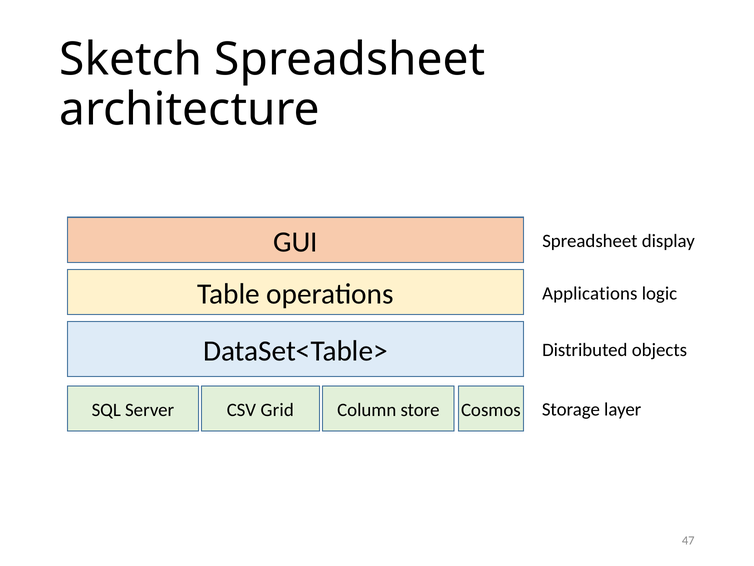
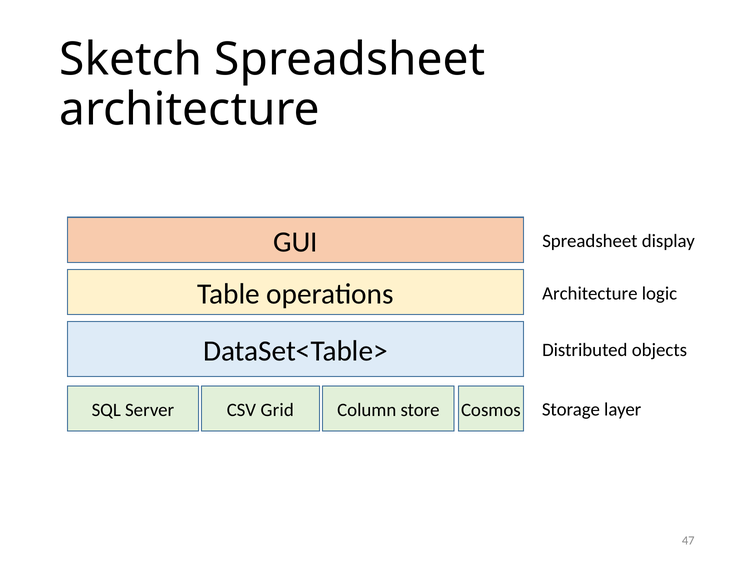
Applications at (590, 293): Applications -> Architecture
